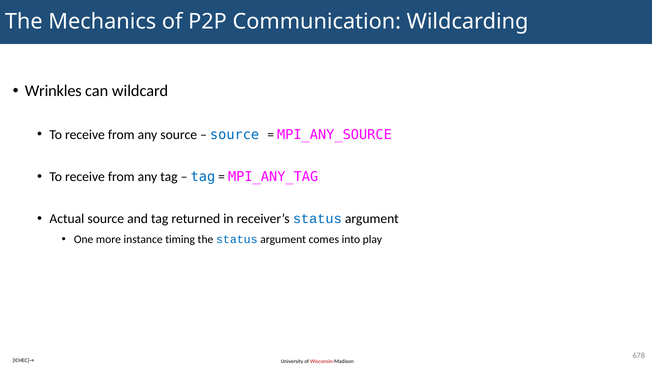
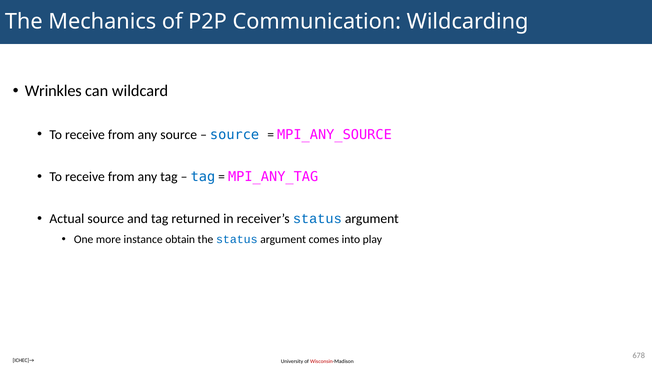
timing: timing -> obtain
